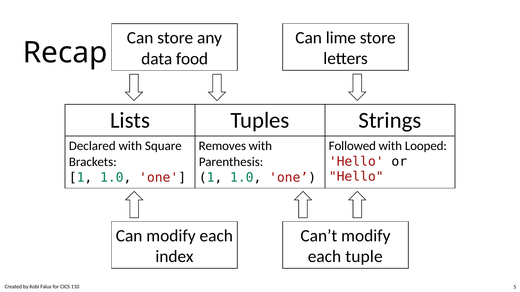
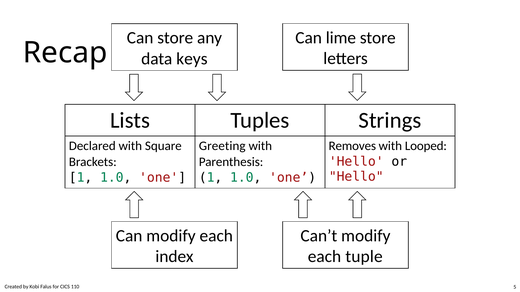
food: food -> keys
Removes: Removes -> Greeting
Followed: Followed -> Removes
